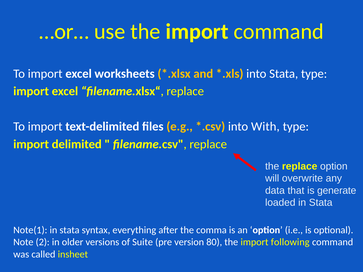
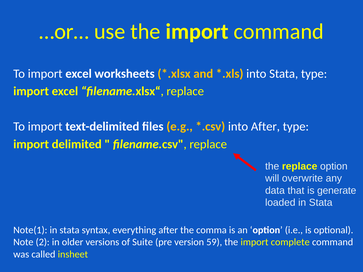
into With: With -> After
80: 80 -> 59
following: following -> complete
